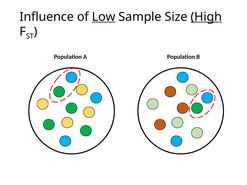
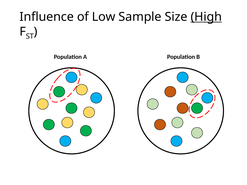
Low underline: present -> none
